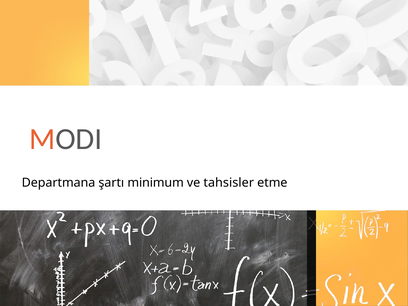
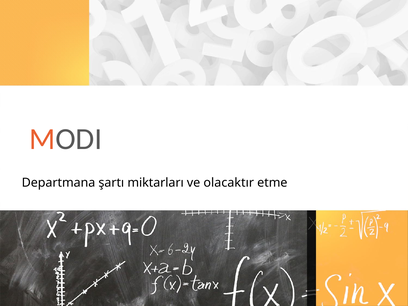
minimum: minimum -> miktarları
tahsisler: tahsisler -> olacaktır
